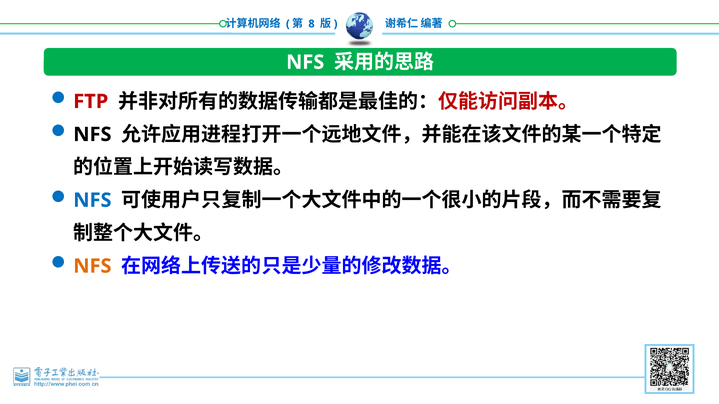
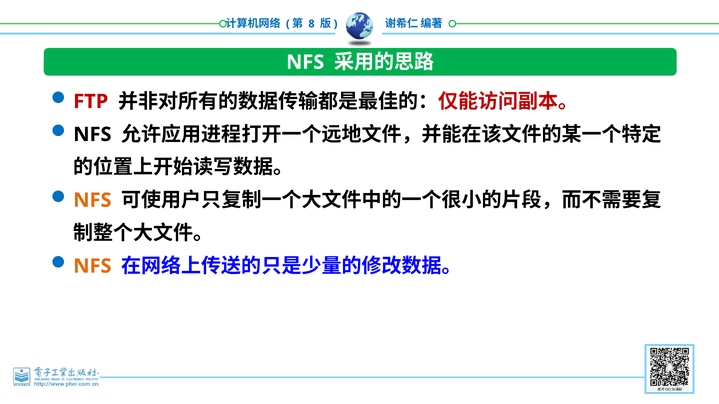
NFS at (92, 200) colour: blue -> orange
